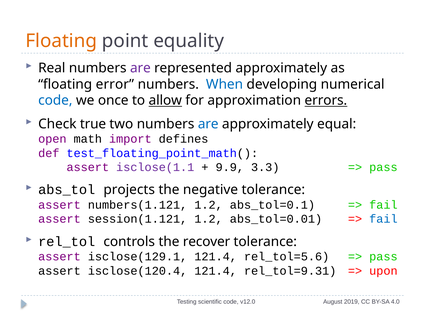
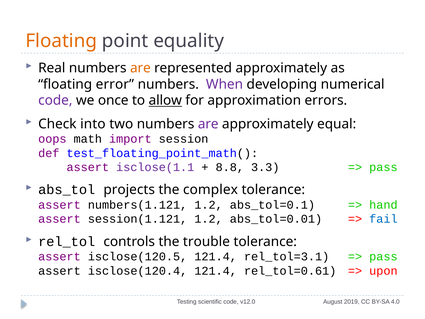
are at (140, 68) colour: purple -> orange
When colour: blue -> purple
code at (55, 100) colour: blue -> purple
errors underline: present -> none
true: true -> into
are at (208, 124) colour: blue -> purple
open: open -> oops
defines: defines -> session
9.9: 9.9 -> 8.8
negative: negative -> complex
fail at (383, 205): fail -> hand
recover: recover -> trouble
isclose(129.1: isclose(129.1 -> isclose(120.5
rel_tol=5.6: rel_tol=5.6 -> rel_tol=3.1
rel_tol=9.31: rel_tol=9.31 -> rel_tol=0.61
